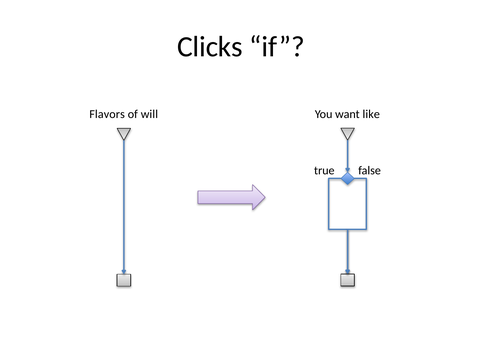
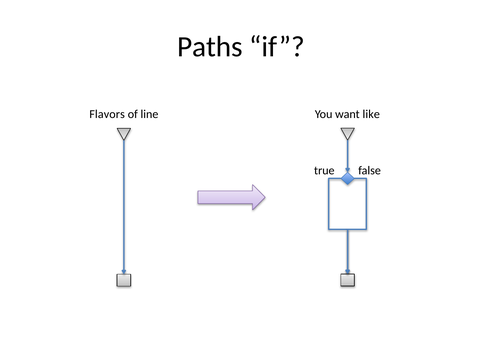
Clicks: Clicks -> Paths
will: will -> line
